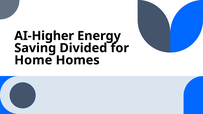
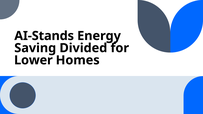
AI-Higher: AI-Higher -> AI-Stands
Home: Home -> Lower
